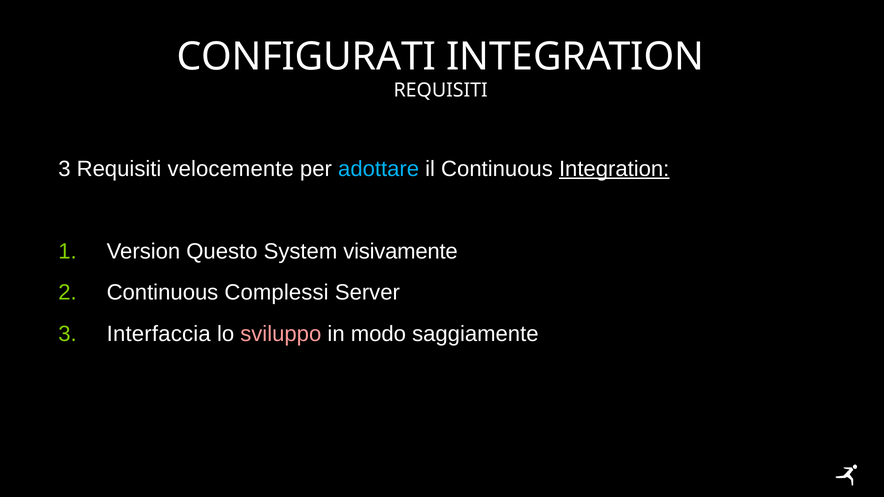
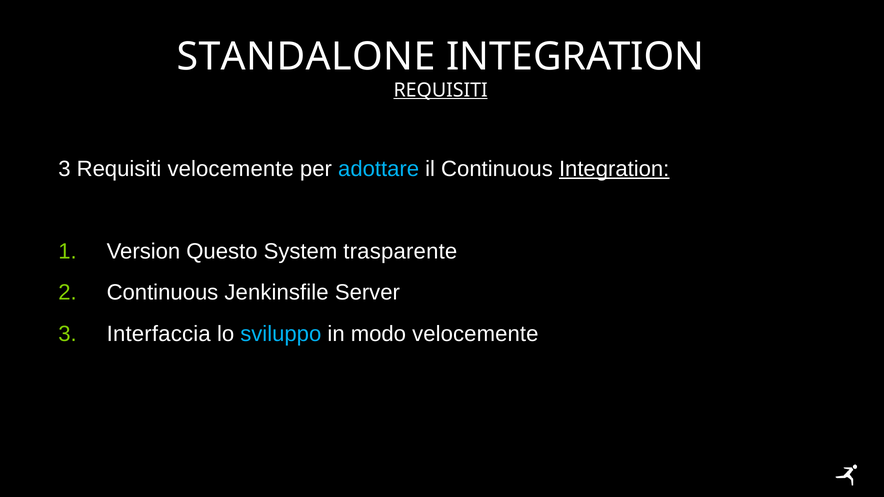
CONFIGURATI: CONFIGURATI -> STANDALONE
REQUISITI at (441, 90) underline: none -> present
visivamente: visivamente -> trasparente
Complessi: Complessi -> Jenkinsfile
sviluppo colour: pink -> light blue
modo saggiamente: saggiamente -> velocemente
